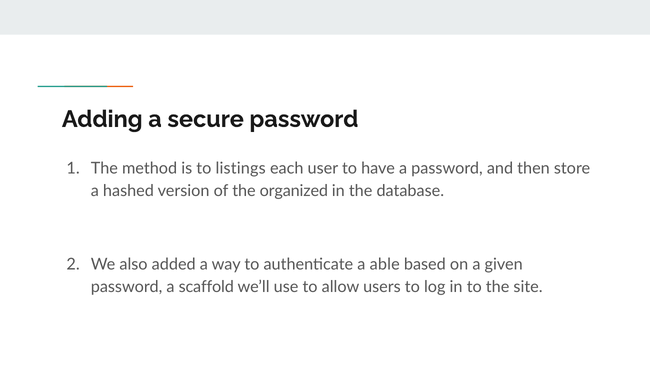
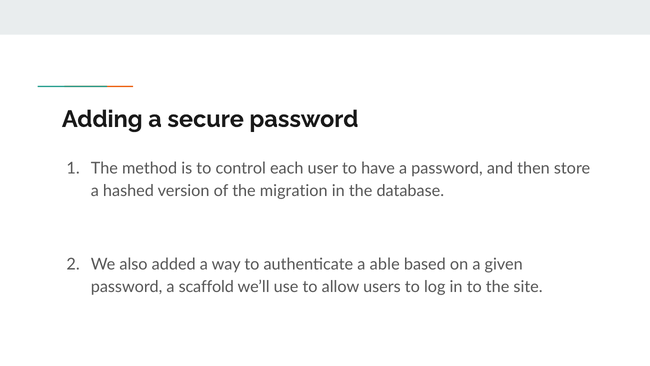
listings: listings -> control
organized: organized -> migration
